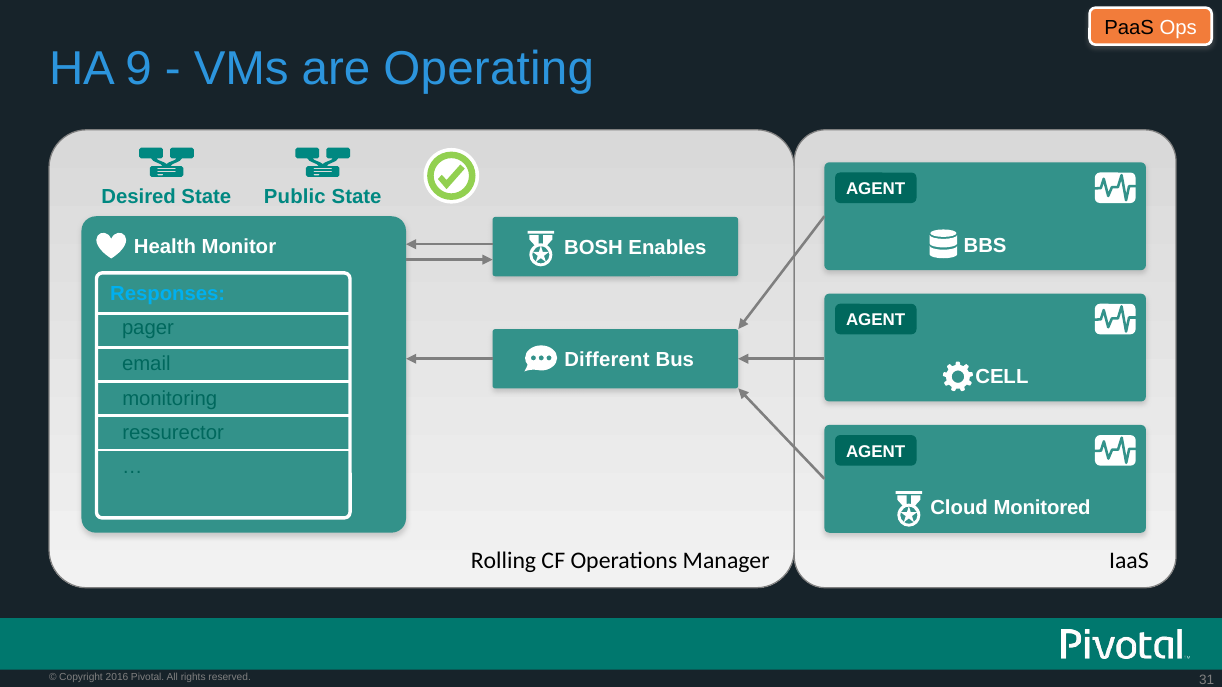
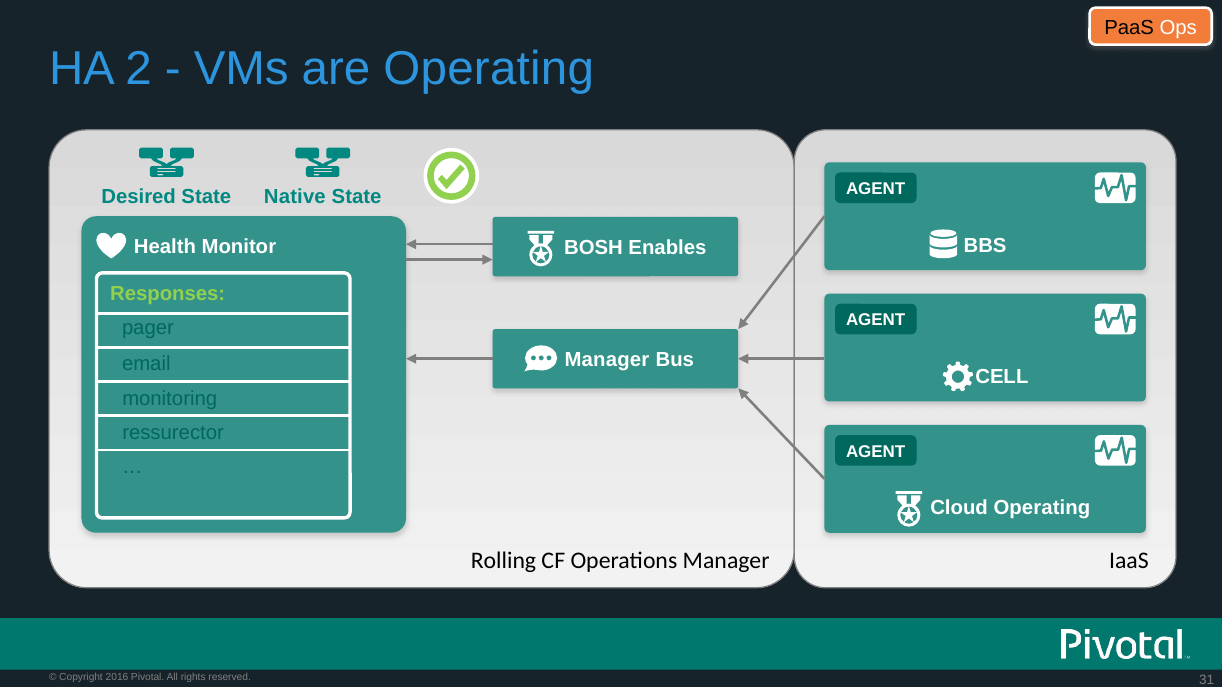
9: 9 -> 2
Public: Public -> Native
Responses colour: light blue -> light green
Different at (607, 360): Different -> Manager
Cloud Monitored: Monitored -> Operating
